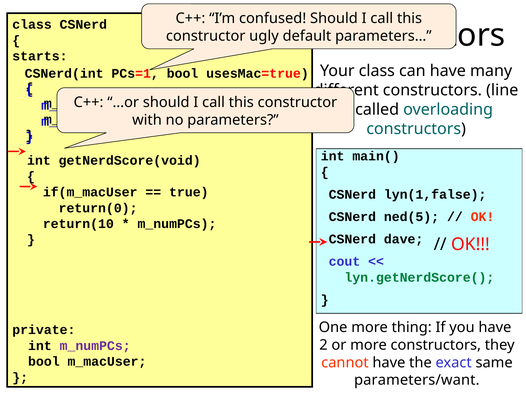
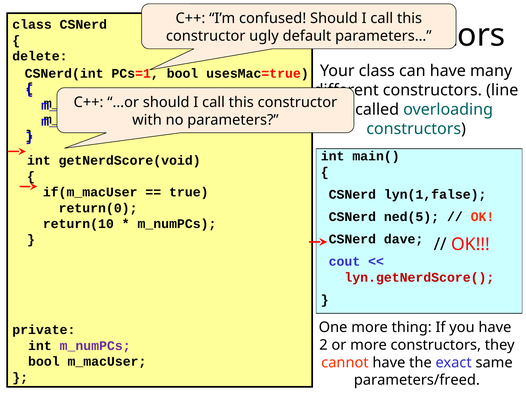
starts: starts -> delete
lyn.getNerdScore( colour: green -> red
parameters/want: parameters/want -> parameters/freed
